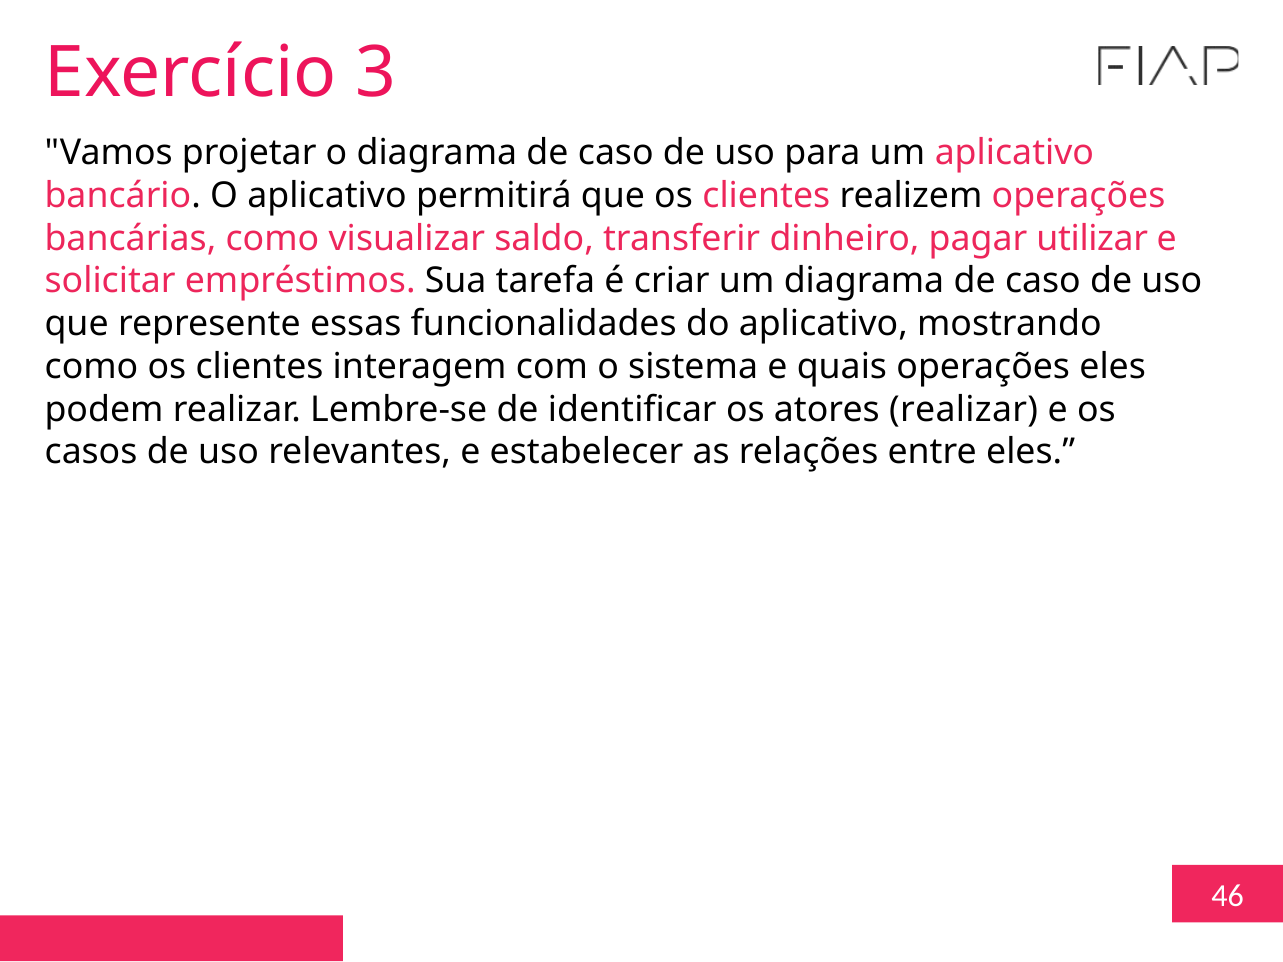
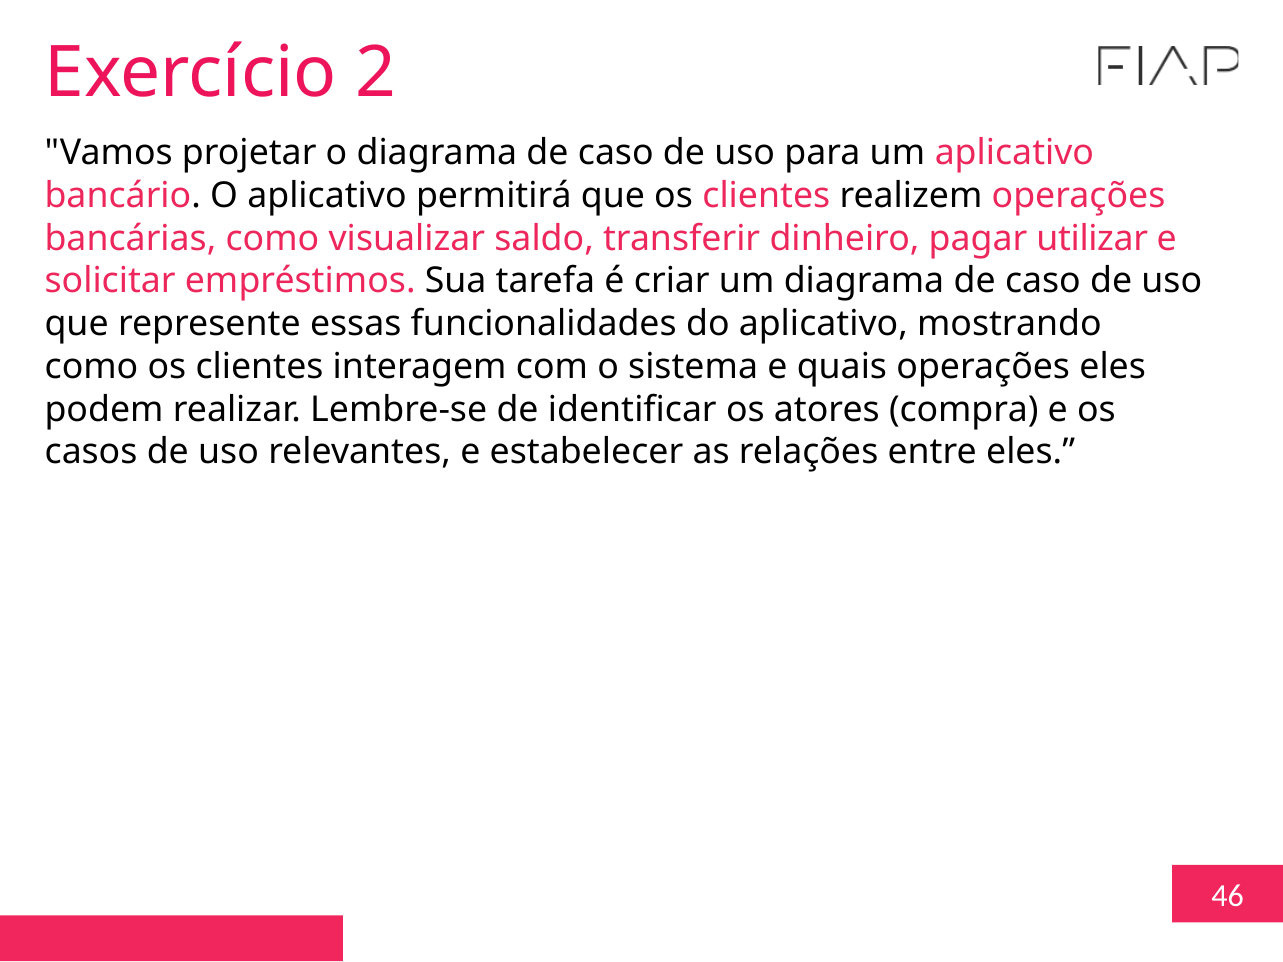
3: 3 -> 2
atores realizar: realizar -> compra
